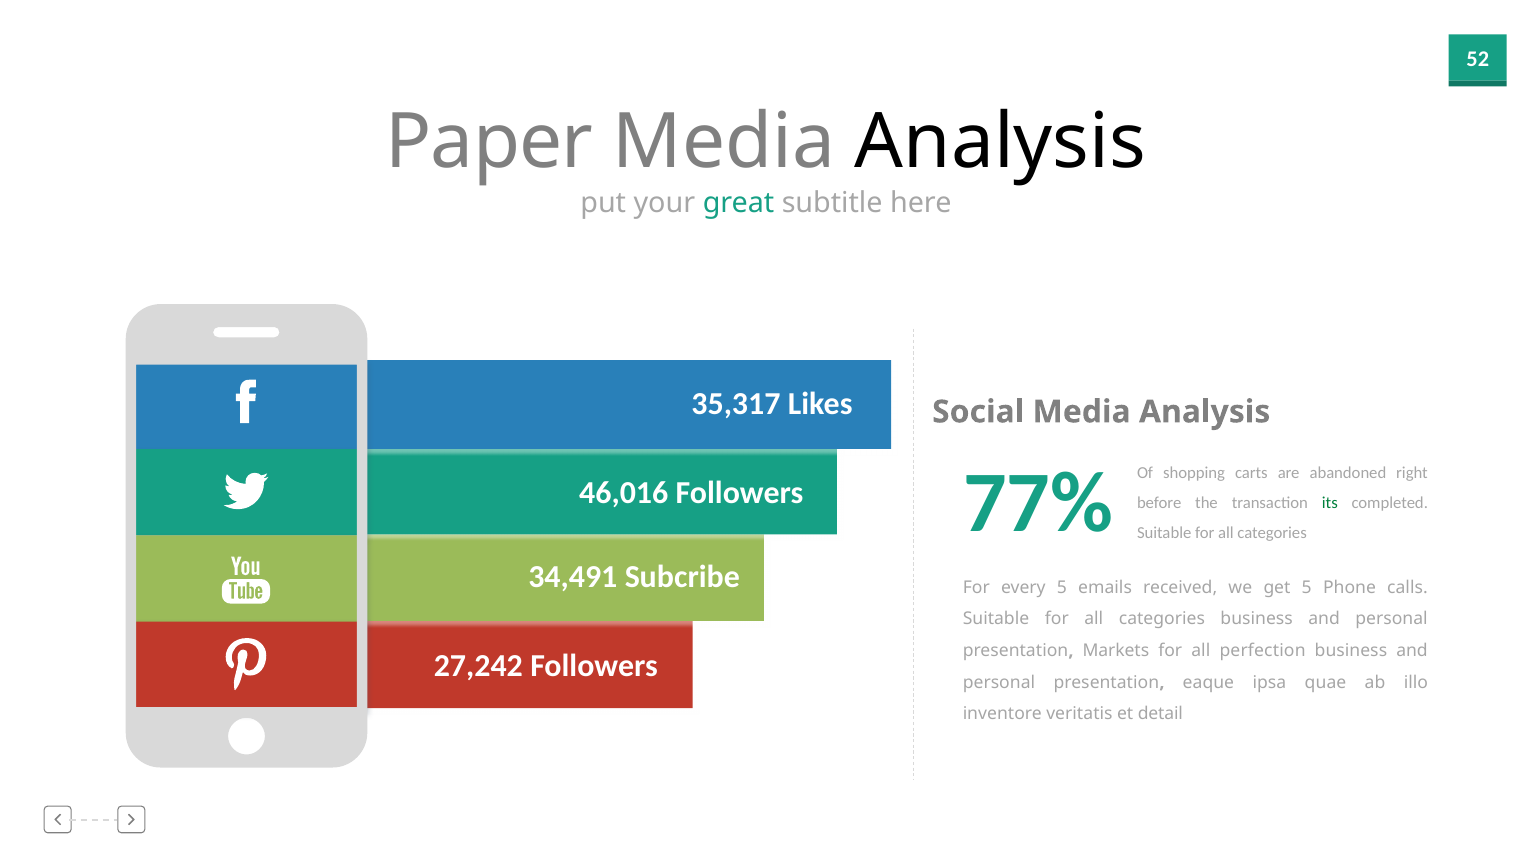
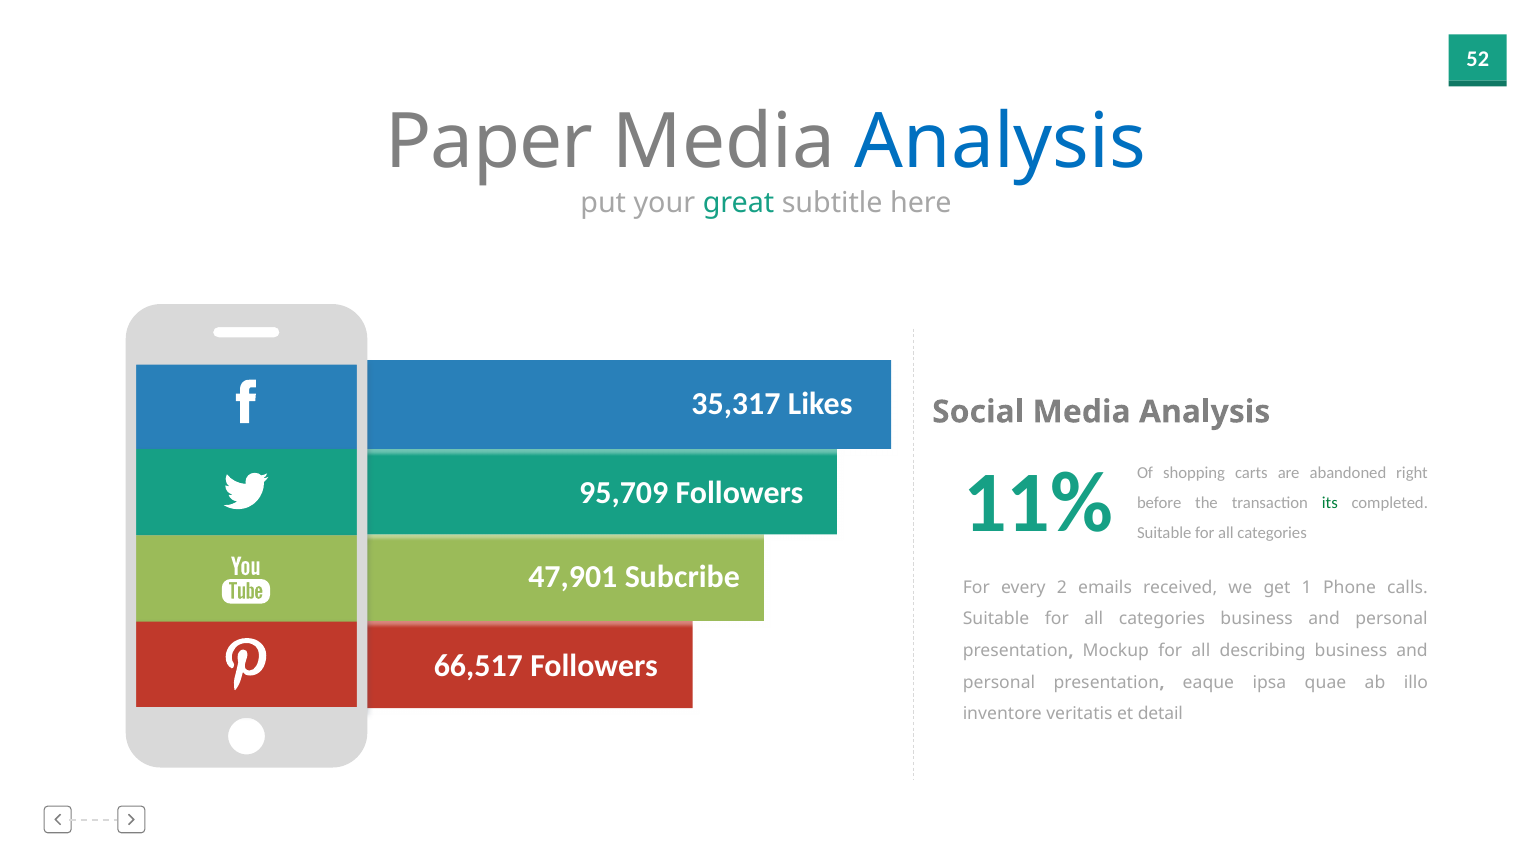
Analysis at (1000, 142) colour: black -> blue
77%: 77% -> 11%
46,016: 46,016 -> 95,709
34,491: 34,491 -> 47,901
every 5: 5 -> 2
get 5: 5 -> 1
Markets: Markets -> Mockup
perfection: perfection -> describing
27,242: 27,242 -> 66,517
